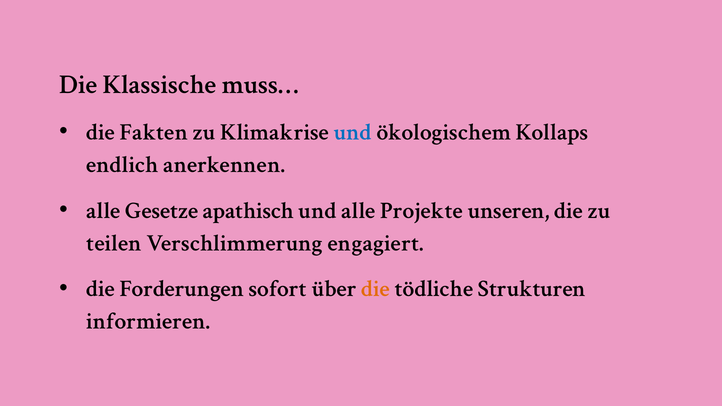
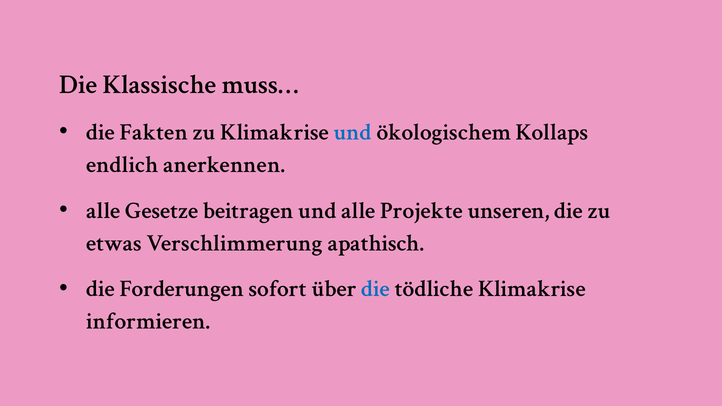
apathisch: apathisch -> beitragen
teilen: teilen -> etwas
engagiert: engagiert -> apathisch
die at (376, 289) colour: orange -> blue
tödliche Strukturen: Strukturen -> Klimakrise
